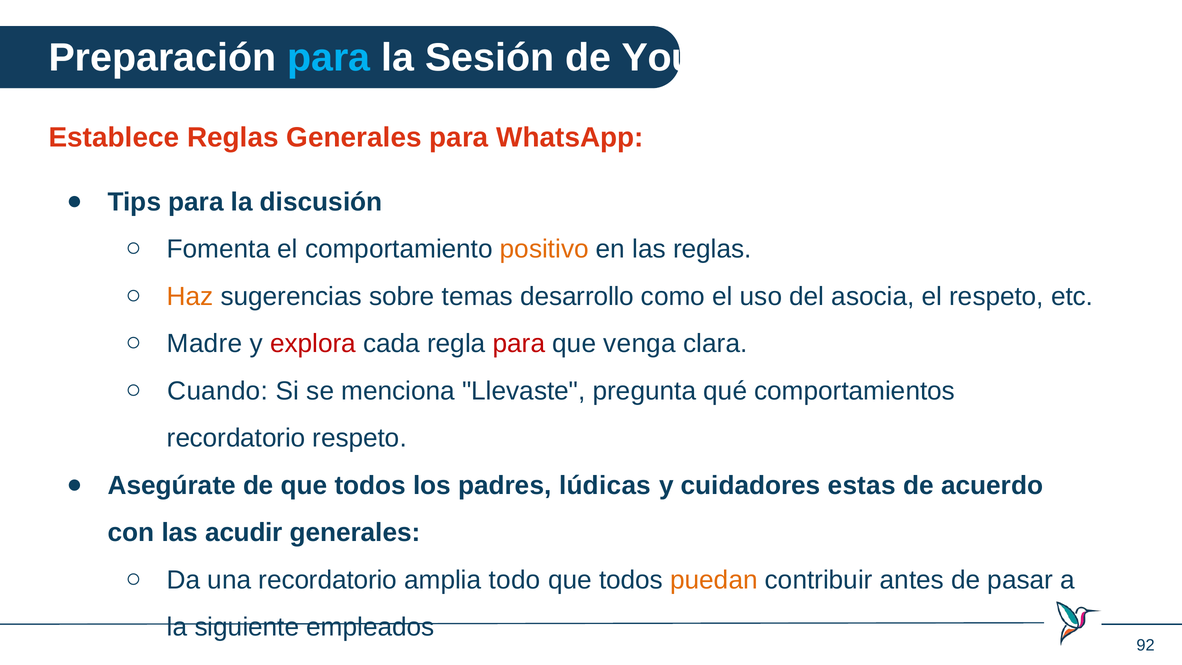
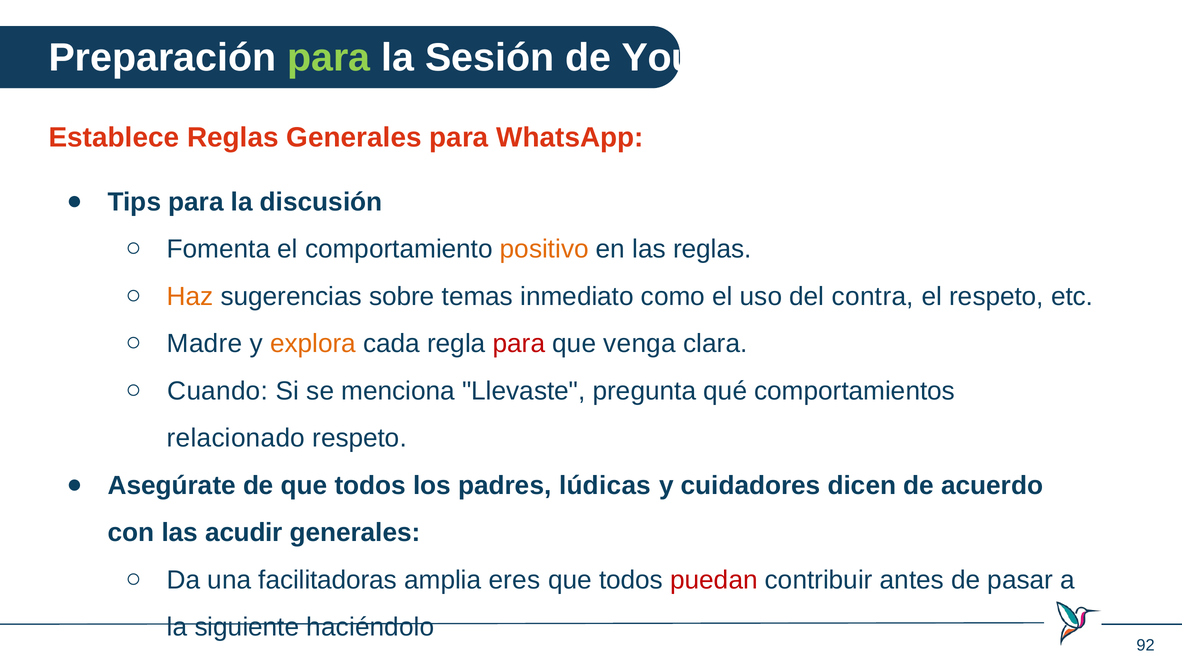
para at (329, 58) colour: light blue -> light green
desarrollo: desarrollo -> inmediato
asocia: asocia -> contra
explora colour: red -> orange
recordatorio at (236, 438): recordatorio -> relacionado
estas: estas -> dicen
una recordatorio: recordatorio -> facilitadoras
todo: todo -> eres
puedan colour: orange -> red
empleados: empleados -> haciéndolo
